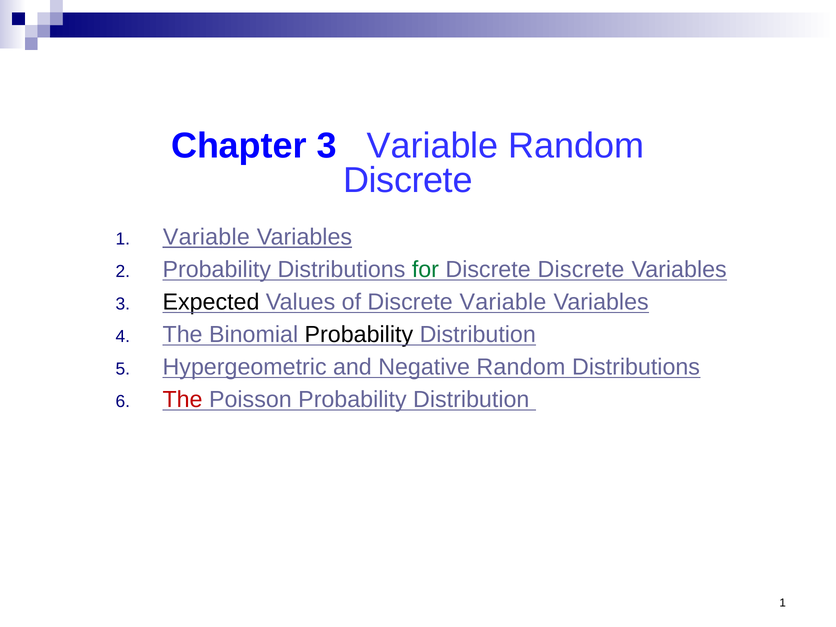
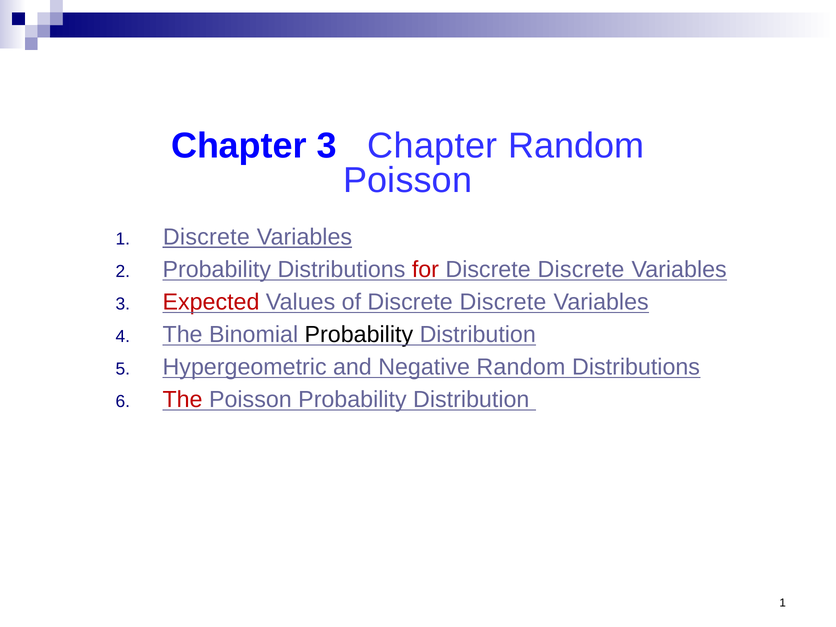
3 Variable: Variable -> Chapter
Discrete at (408, 180): Discrete -> Poisson
1 Variable: Variable -> Discrete
for colour: green -> red
Expected colour: black -> red
of Discrete Variable: Variable -> Discrete
